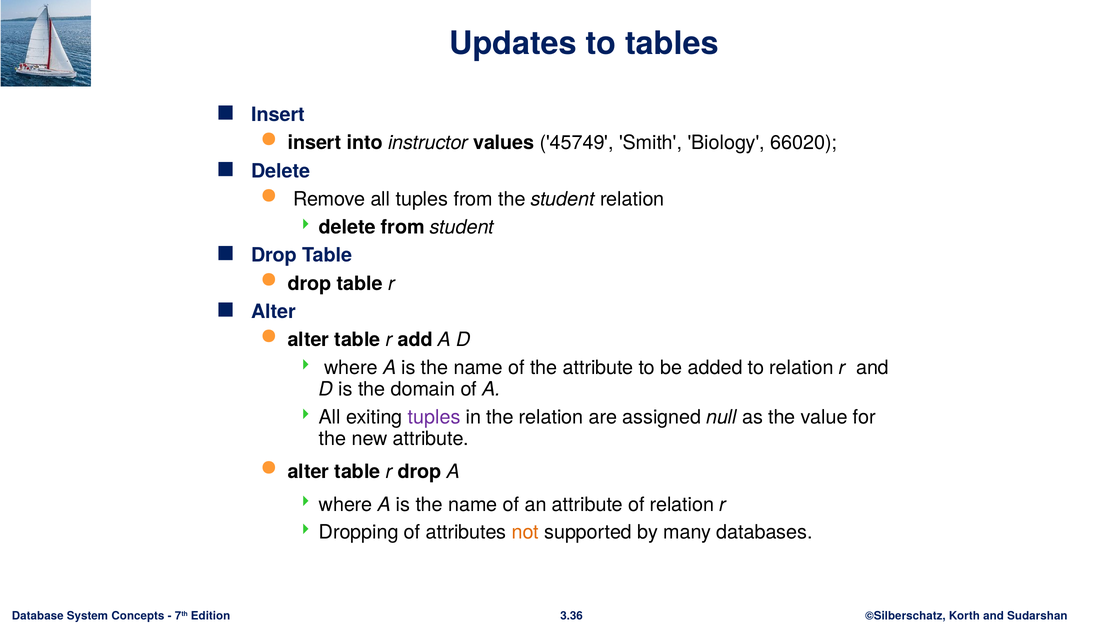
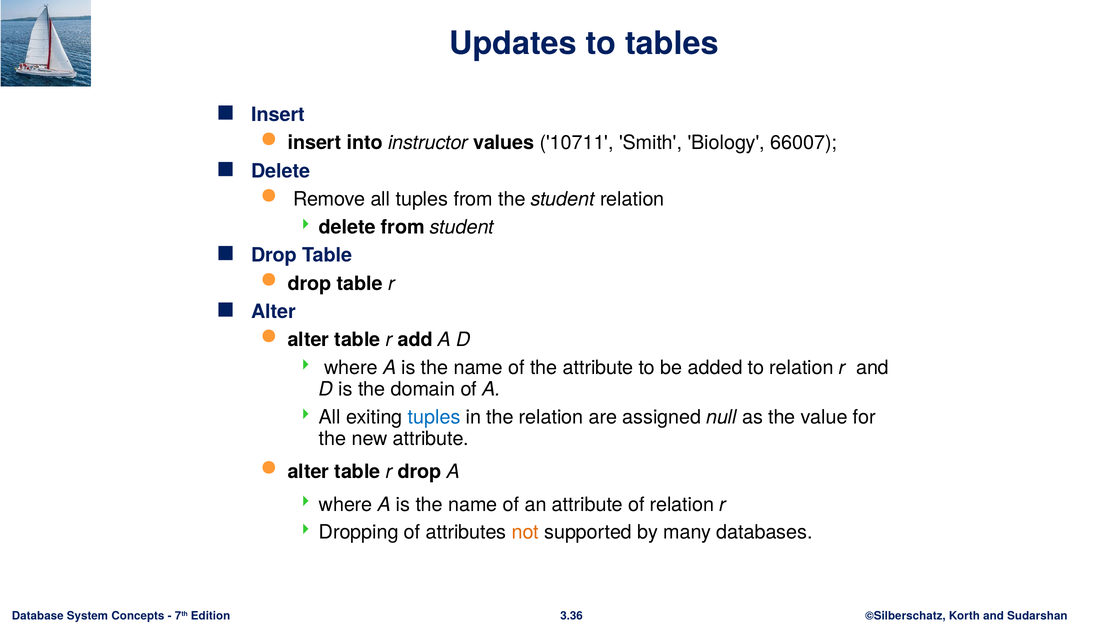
45749: 45749 -> 10711
66020: 66020 -> 66007
tuples at (434, 417) colour: purple -> blue
